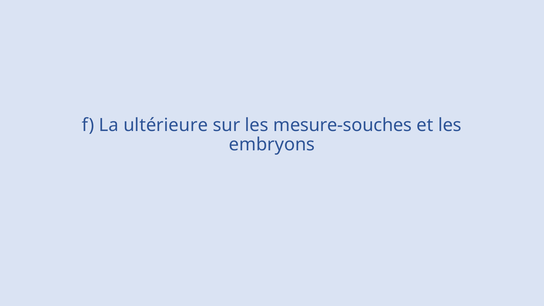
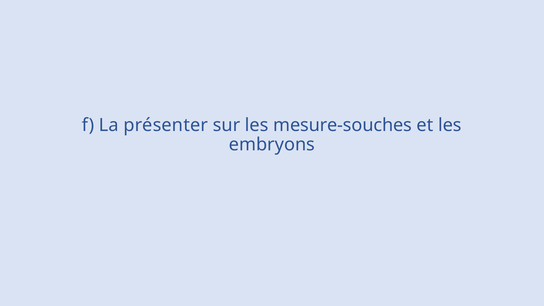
ultérieure: ultérieure -> présenter
